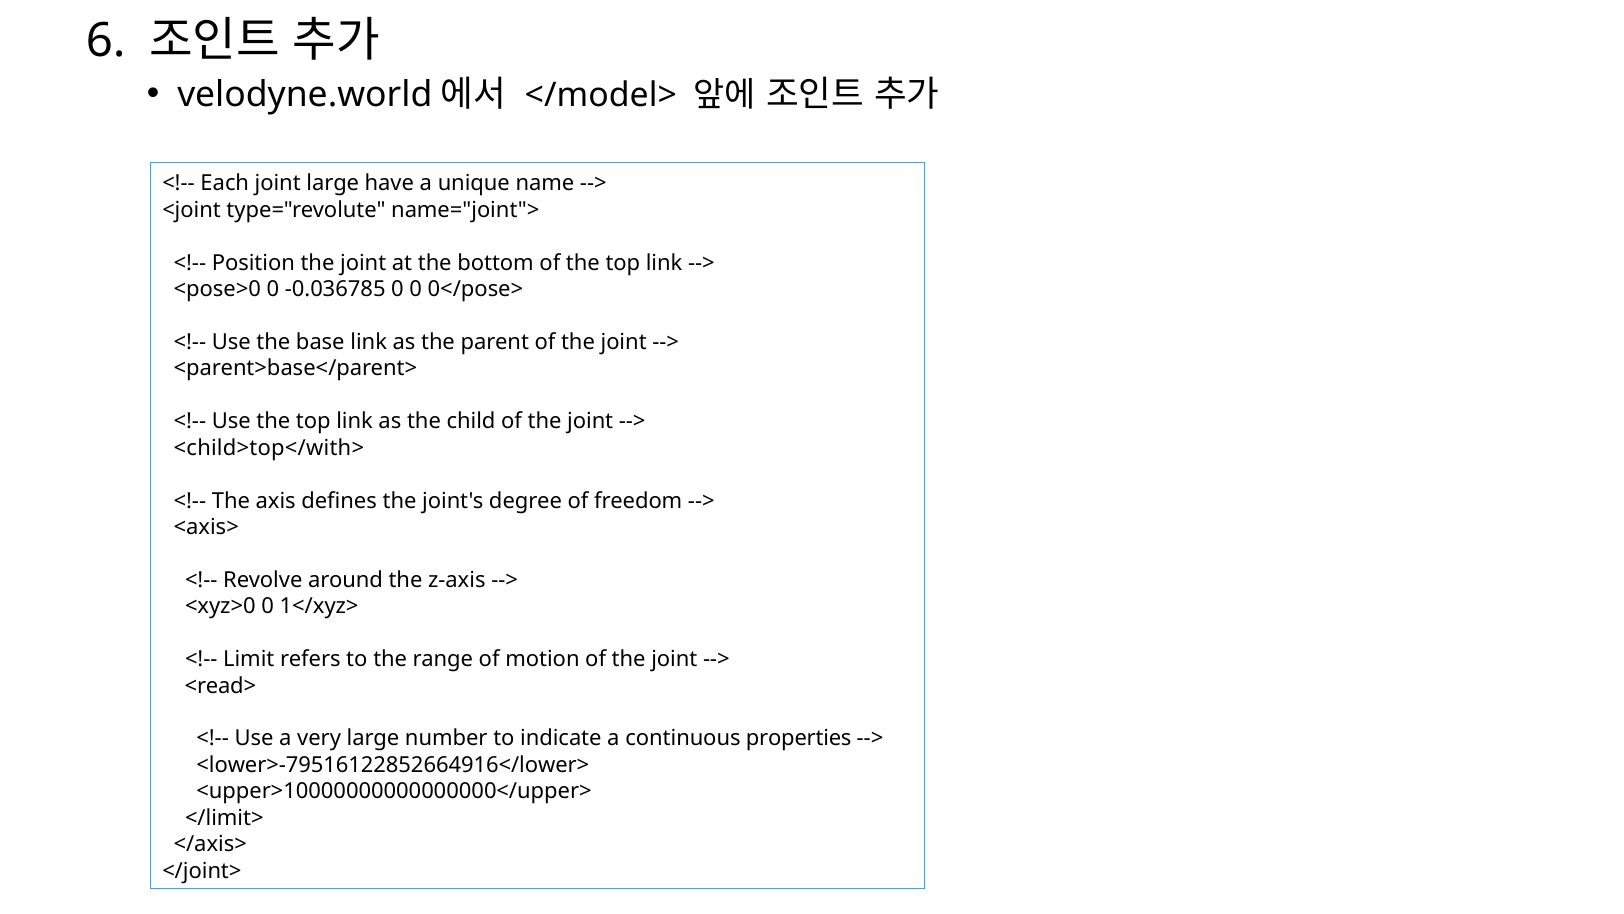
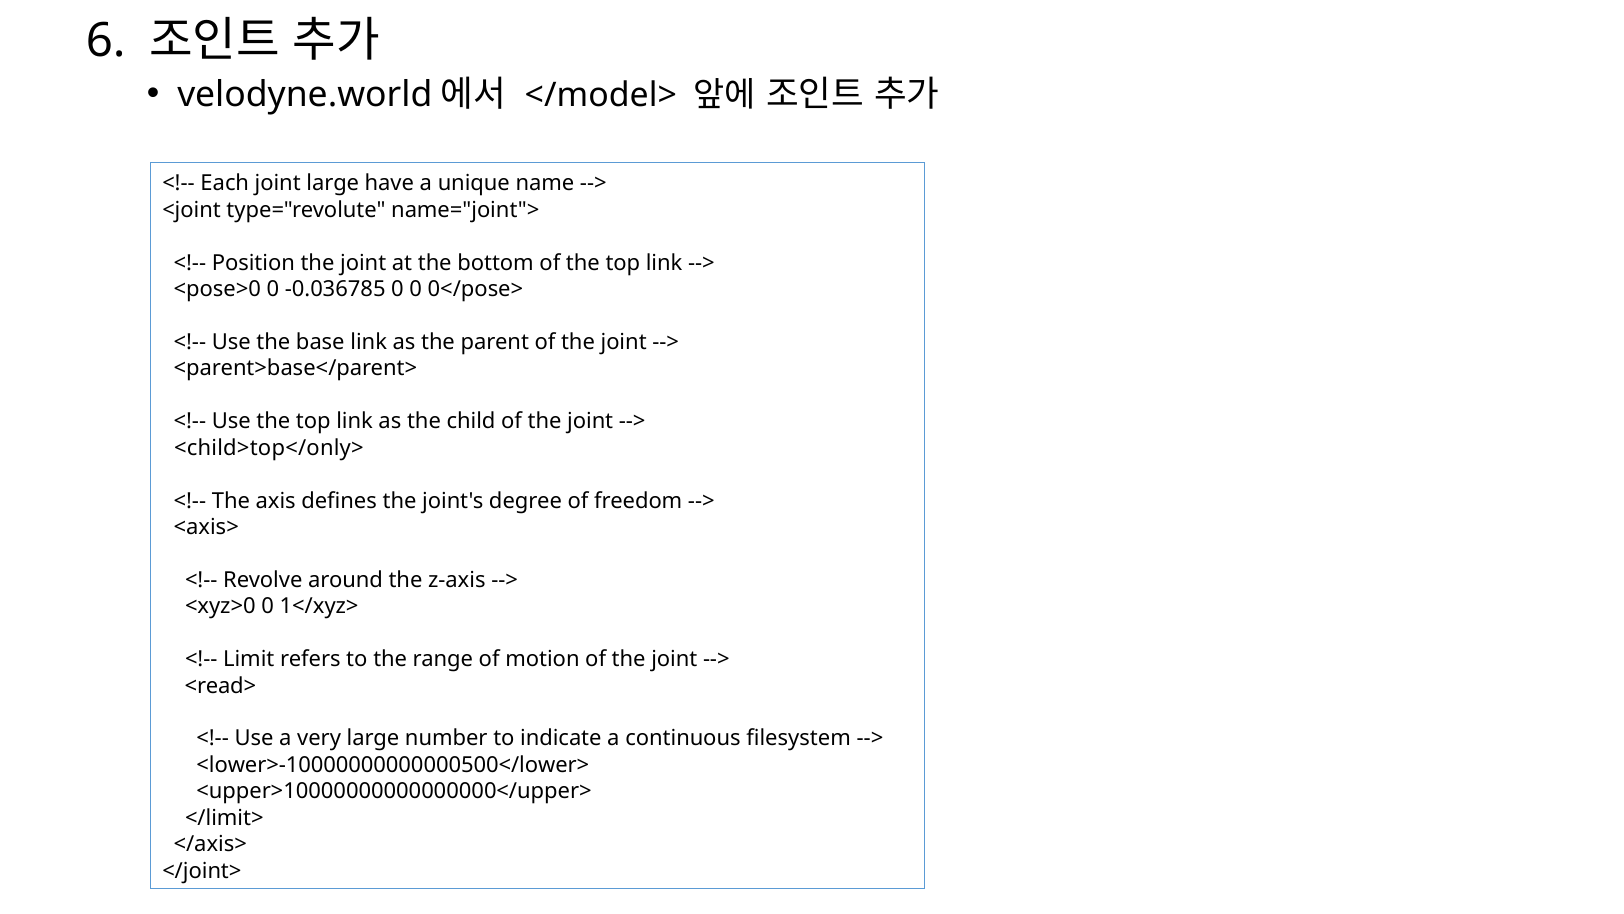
<child>top</with>: <child>top</with> -> <child>top</only>
properties: properties -> filesystem
<lower>-79516122852664916</lower>: <lower>-79516122852664916</lower> -> <lower>-10000000000000500</lower>
